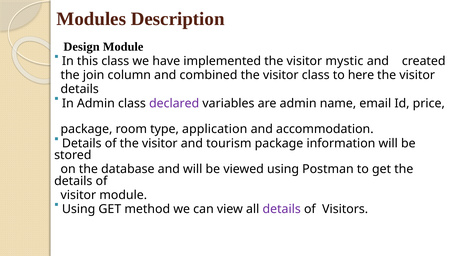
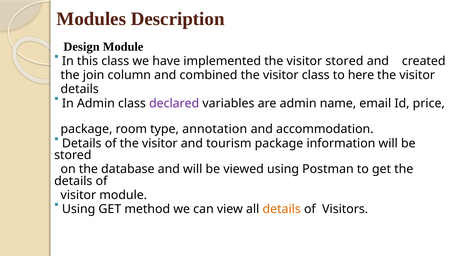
visitor mystic: mystic -> stored
application: application -> annotation
details at (282, 210) colour: purple -> orange
